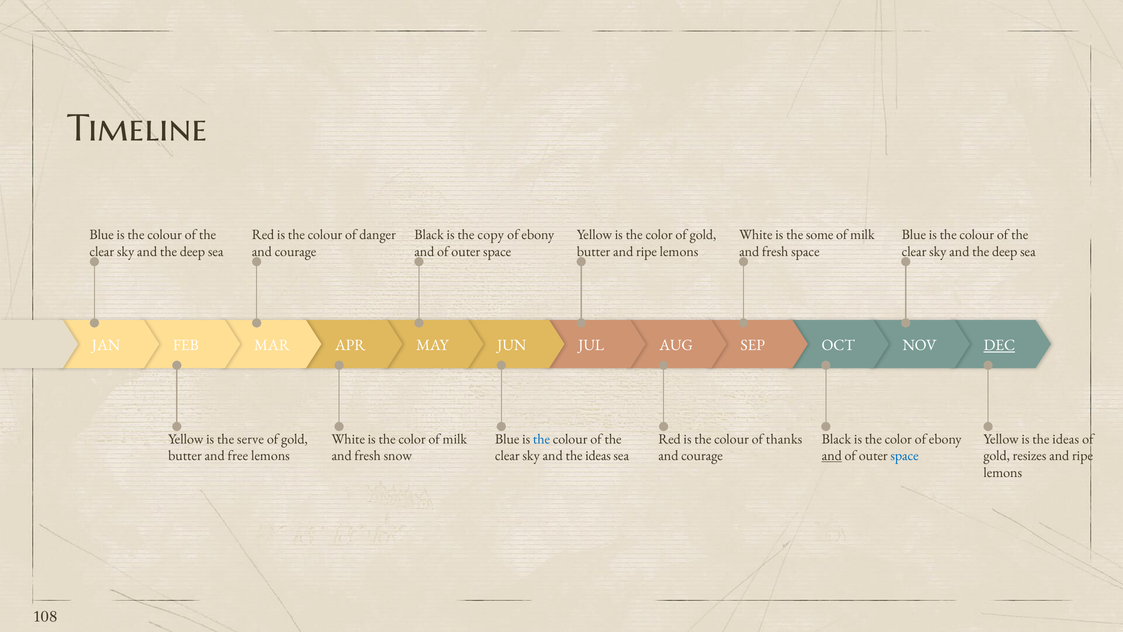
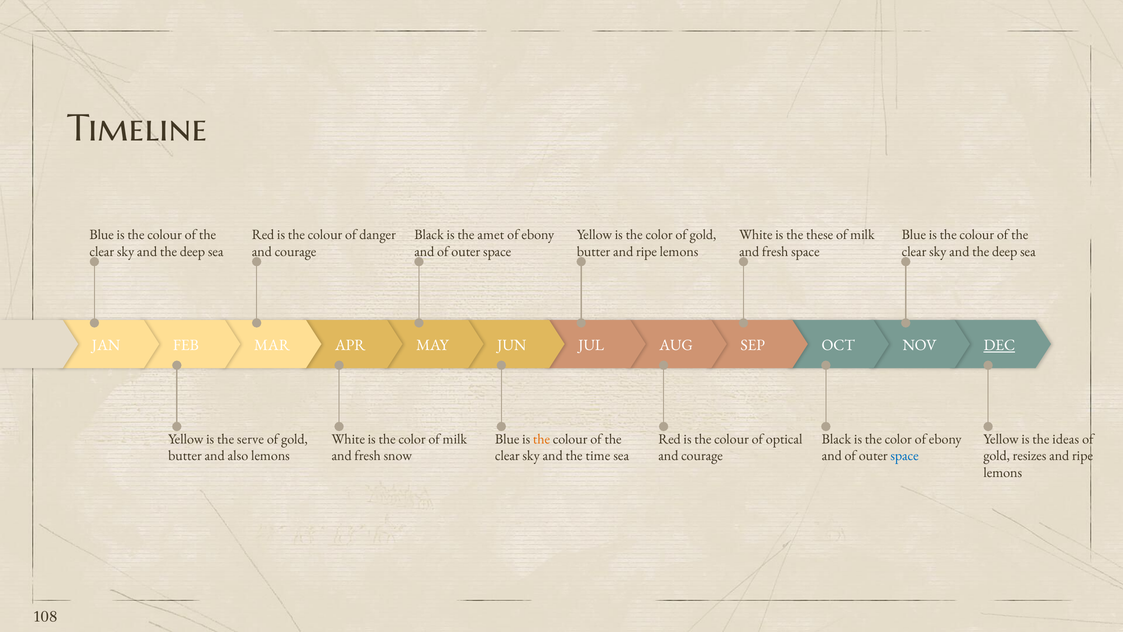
copy: copy -> amet
some: some -> these
the at (542, 439) colour: blue -> orange
thanks: thanks -> optical
free: free -> also
and the ideas: ideas -> time
and at (832, 456) underline: present -> none
